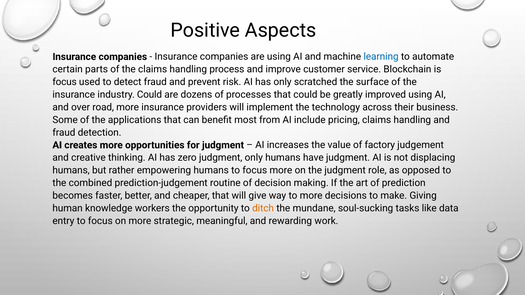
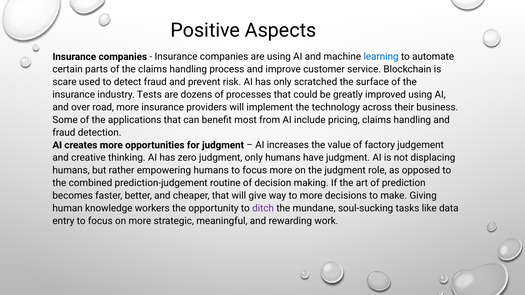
focus at (65, 82): focus -> scare
industry Could: Could -> Tests
ditch colour: orange -> purple
